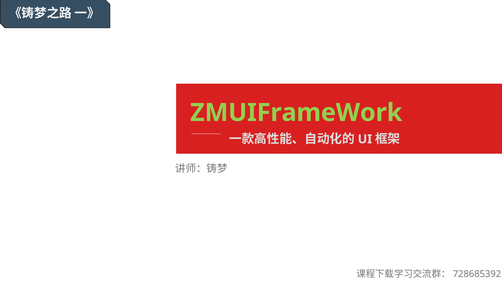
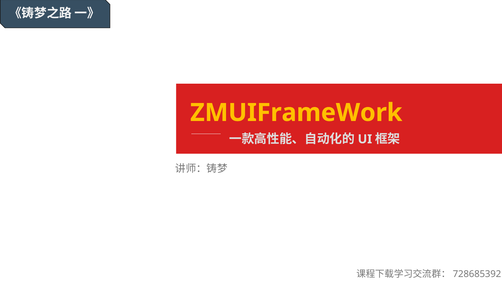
ZMUIFrameWork colour: light green -> yellow
